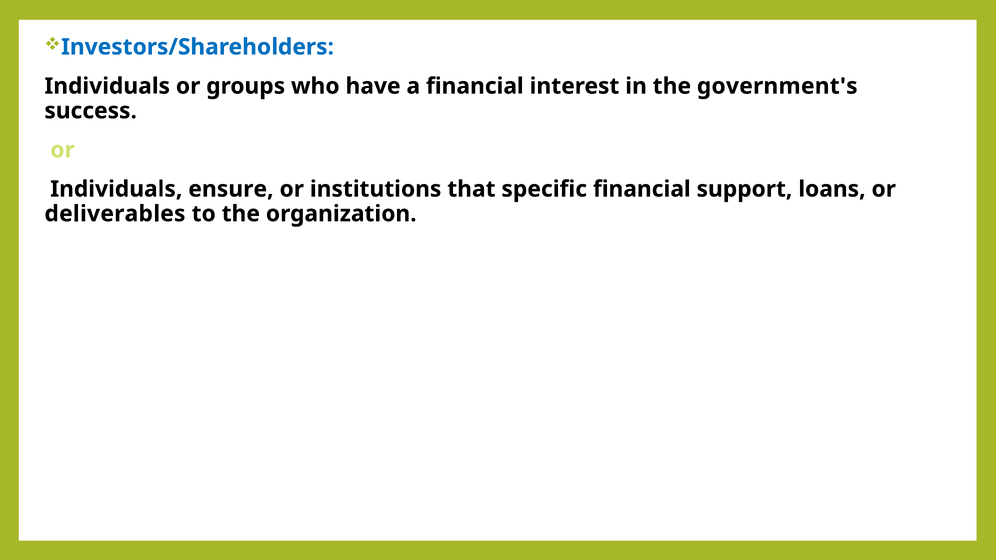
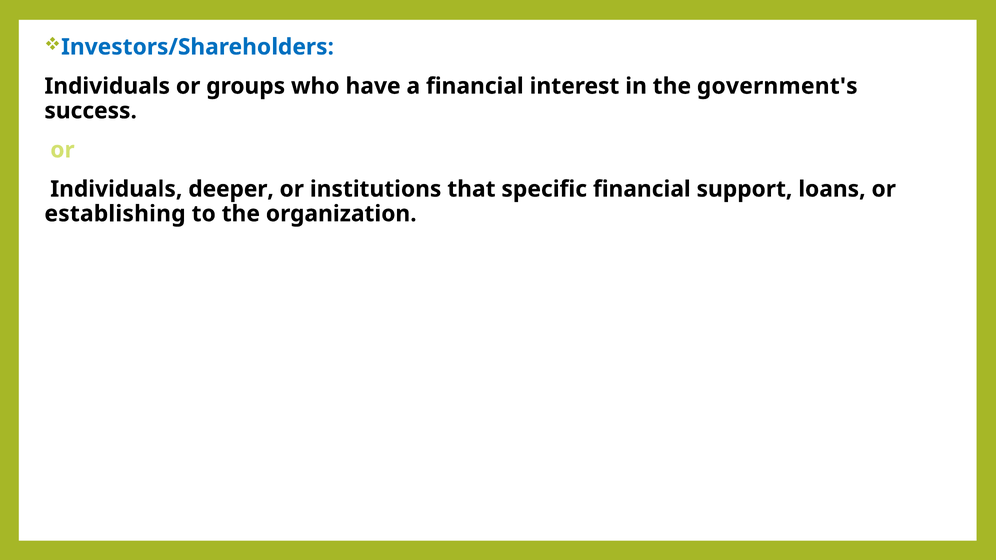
ensure: ensure -> deeper
deliverables: deliverables -> establishing
